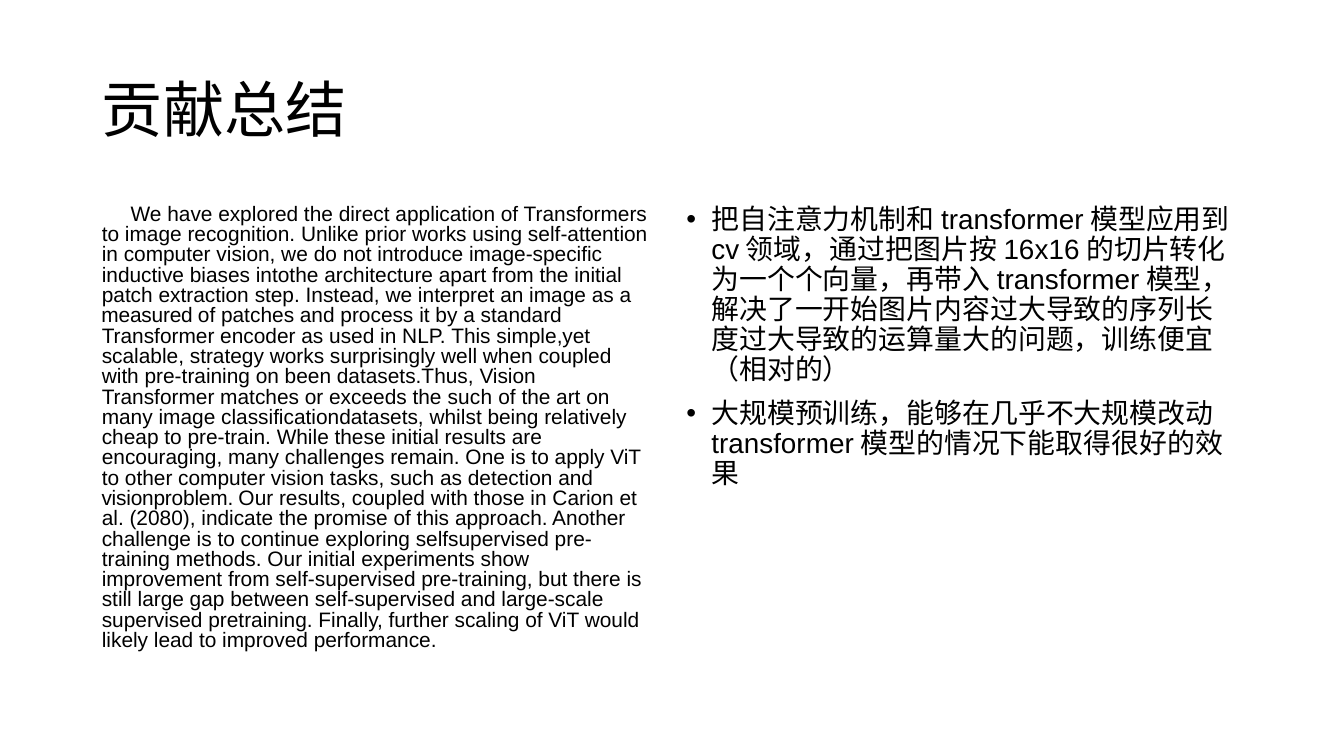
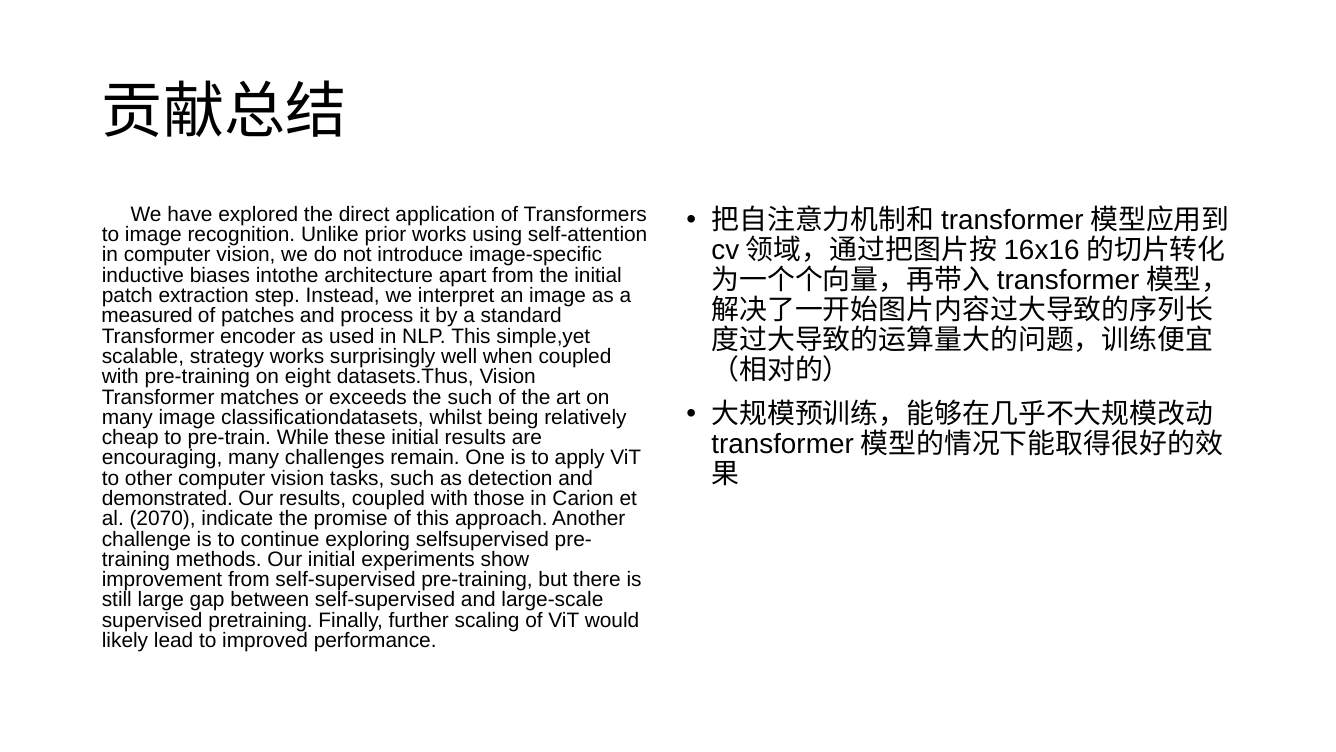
been: been -> eight
visionproblem: visionproblem -> demonstrated
2080: 2080 -> 2070
